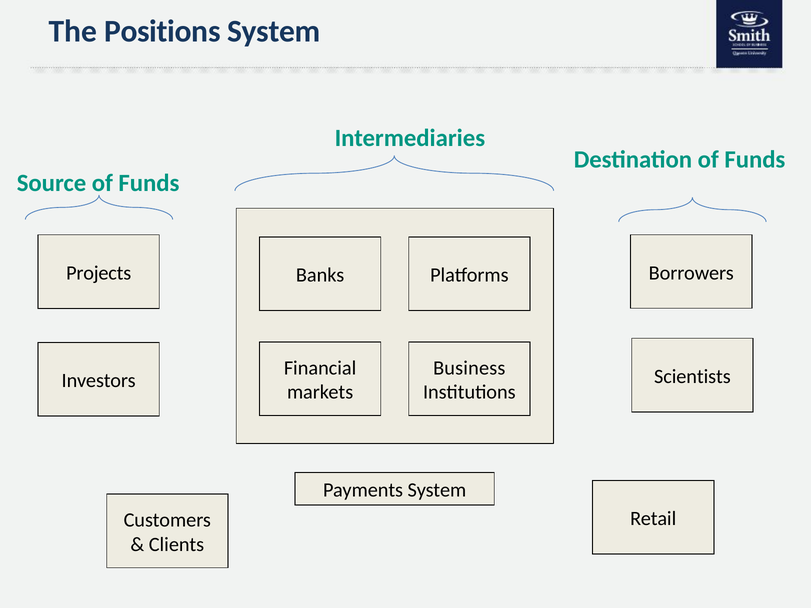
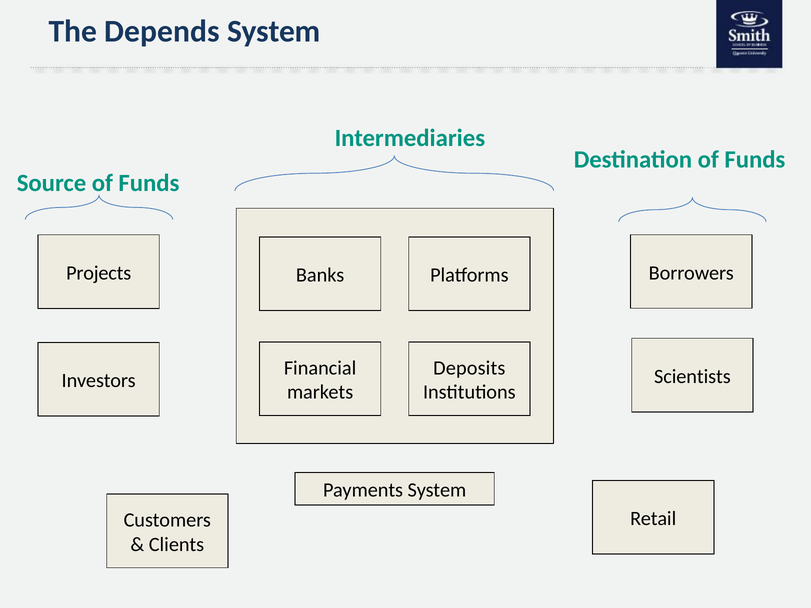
Positions: Positions -> Depends
Business: Business -> Deposits
